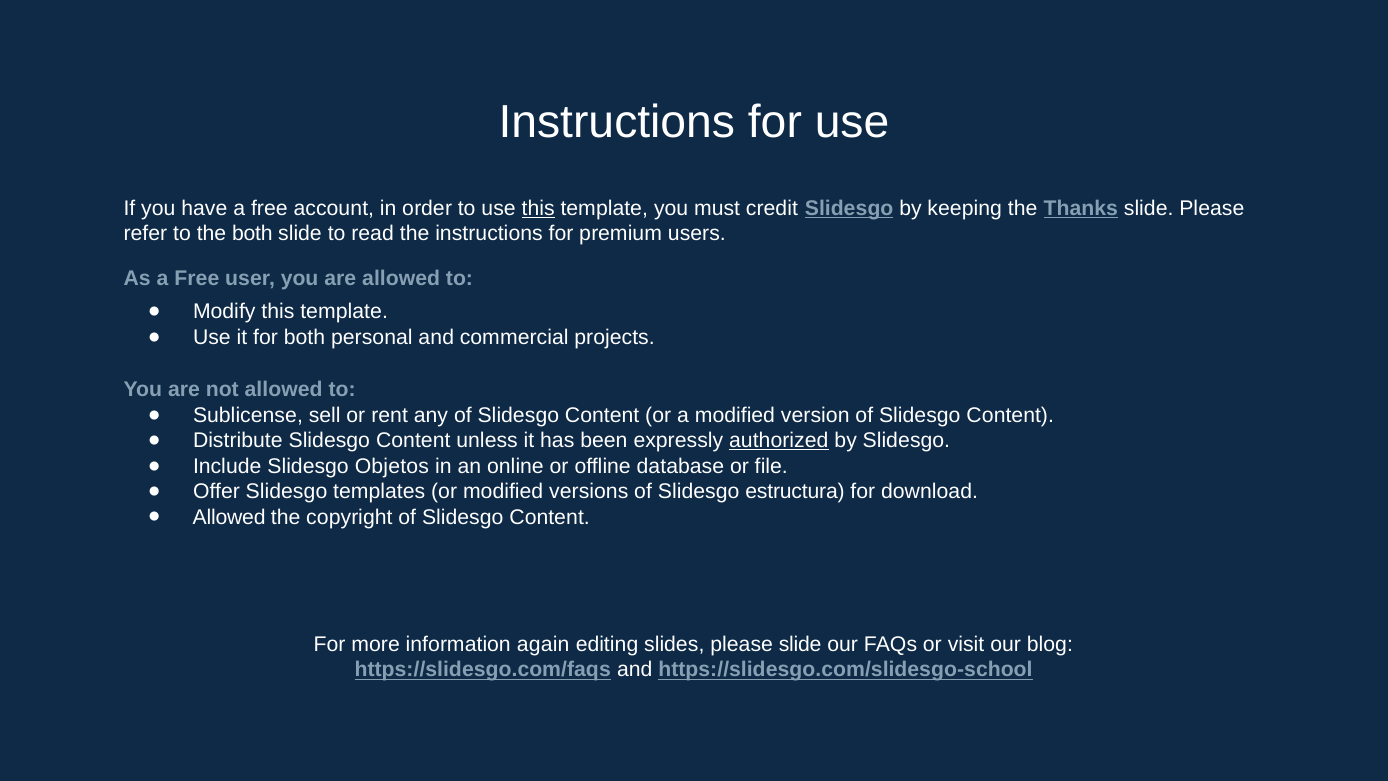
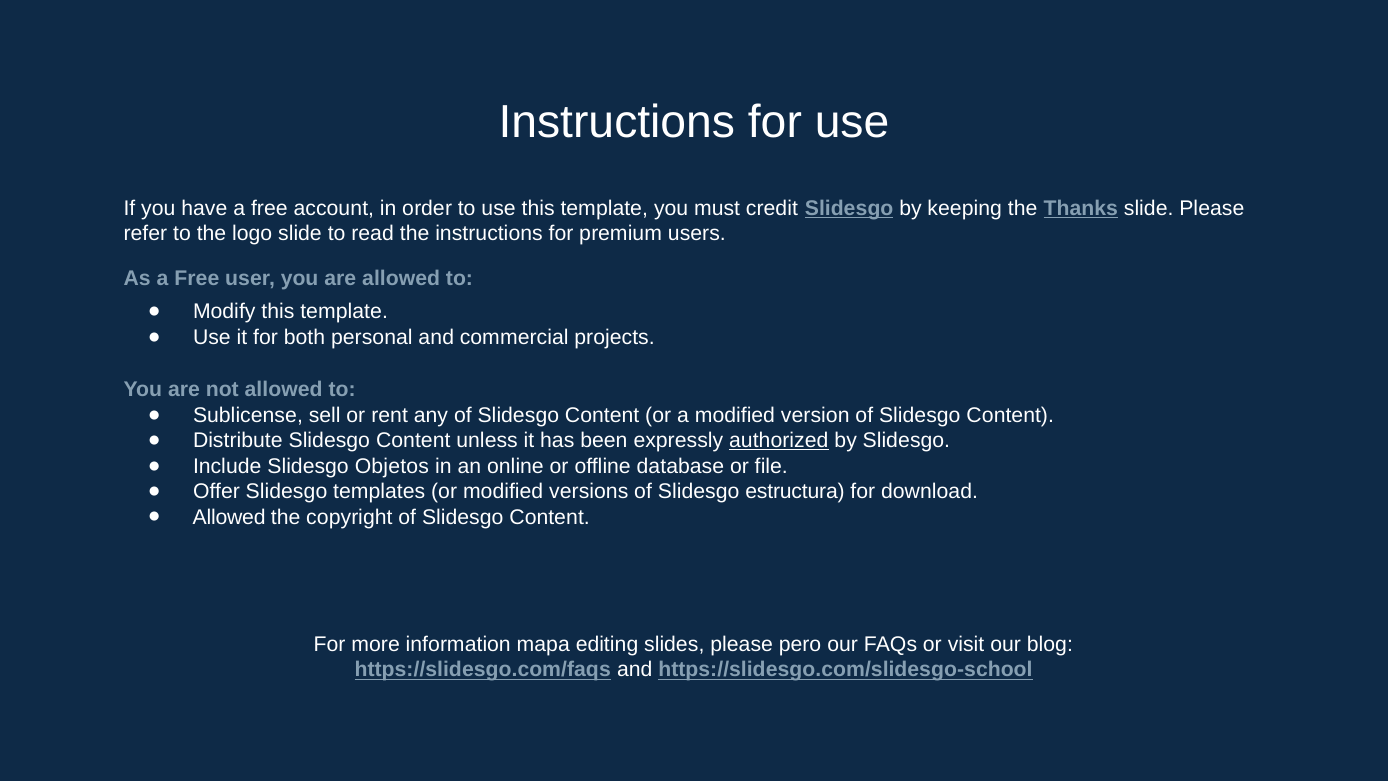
this at (538, 208) underline: present -> none
the both: both -> logo
again: again -> mapa
please slide: slide -> pero
